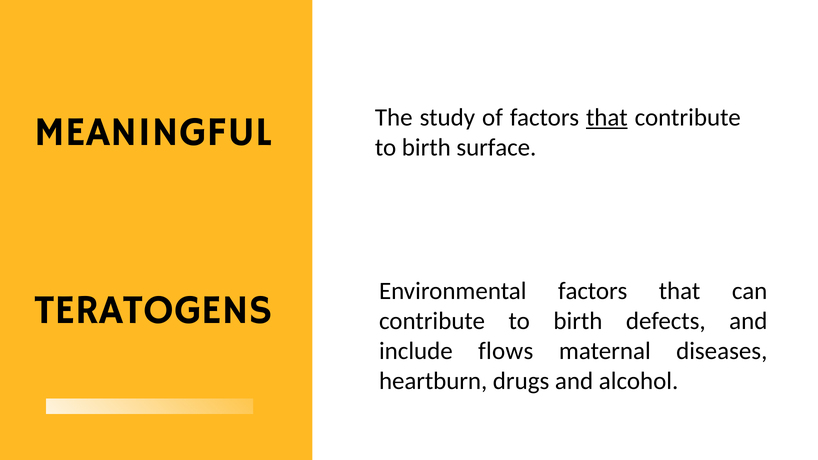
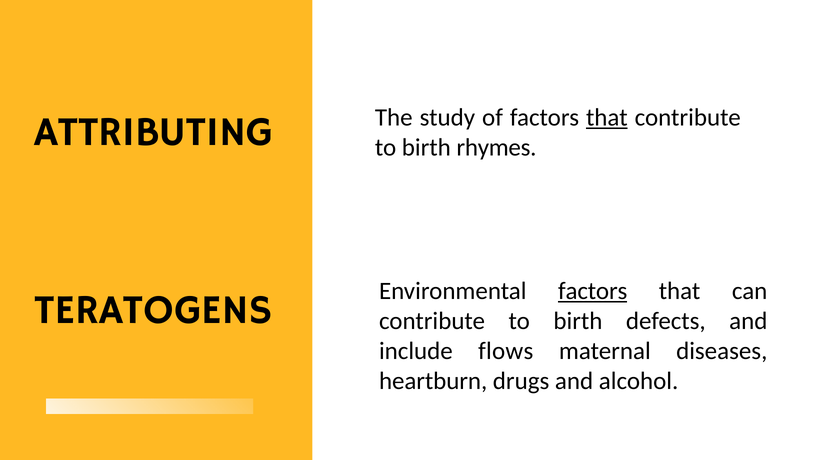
MEANINGFUL: MEANINGFUL -> ATTRIBUTING
surface: surface -> rhymes
factors at (593, 291) underline: none -> present
